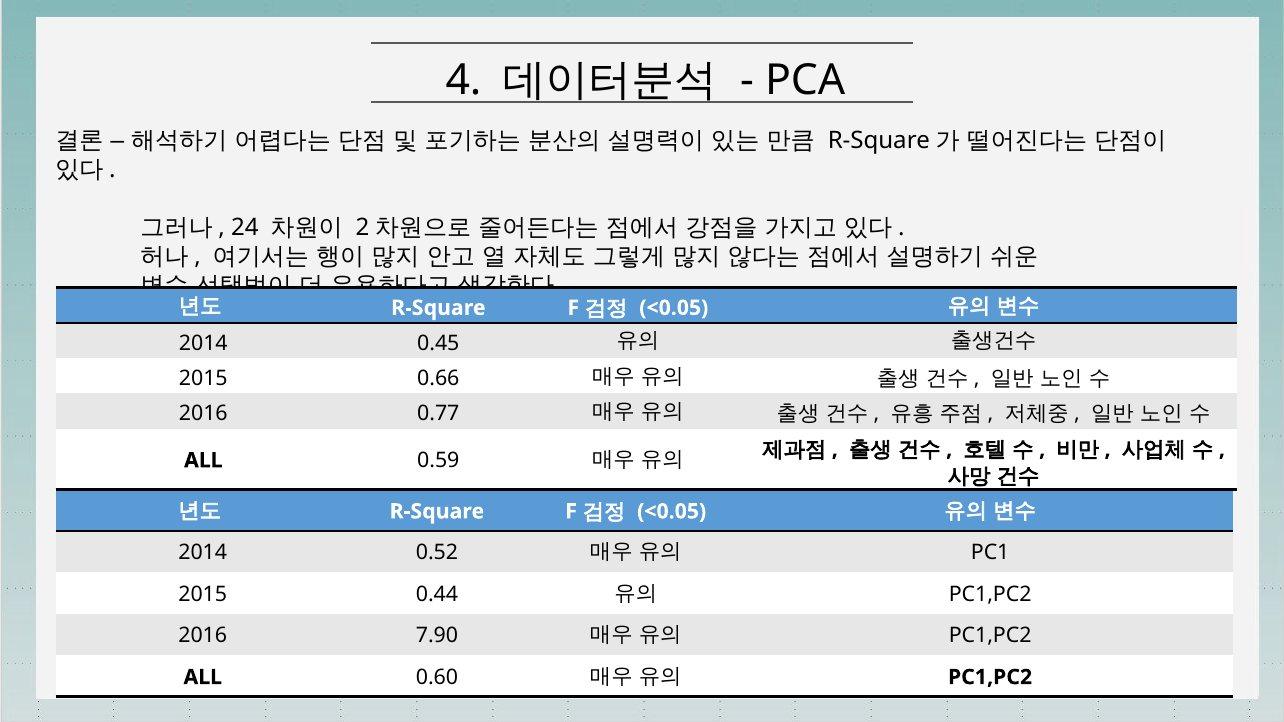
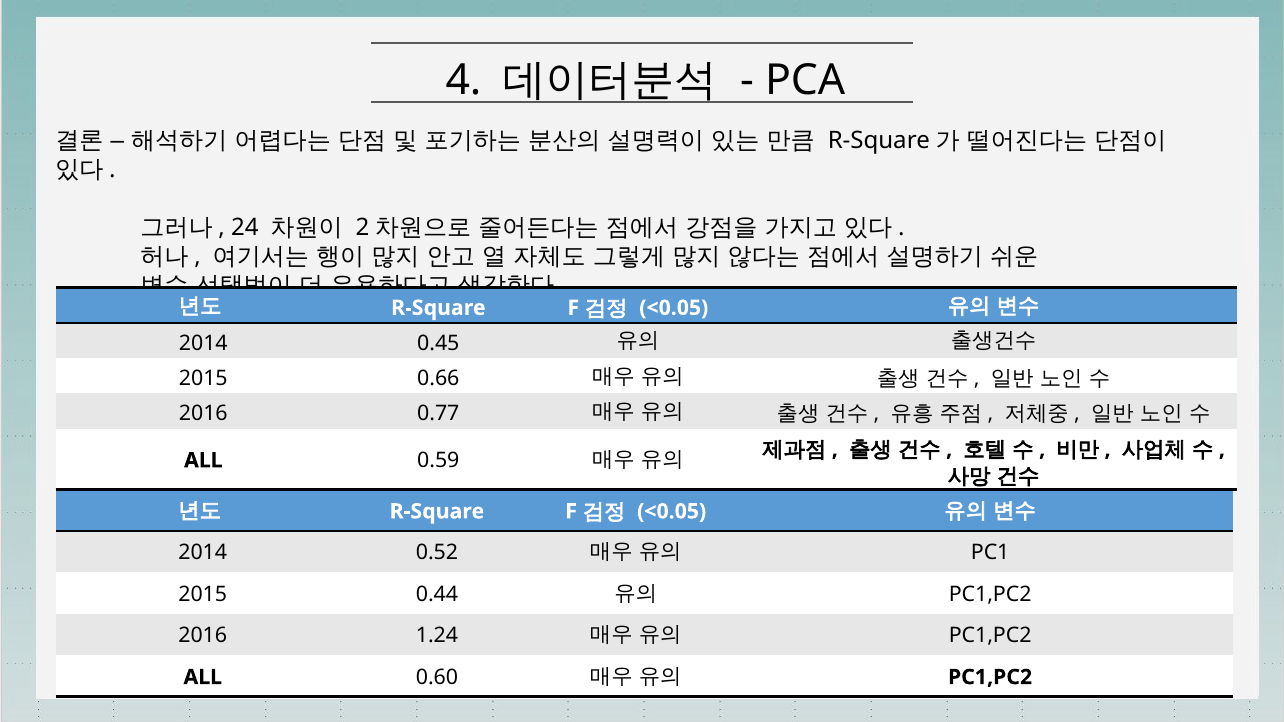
7.90: 7.90 -> 1.24
